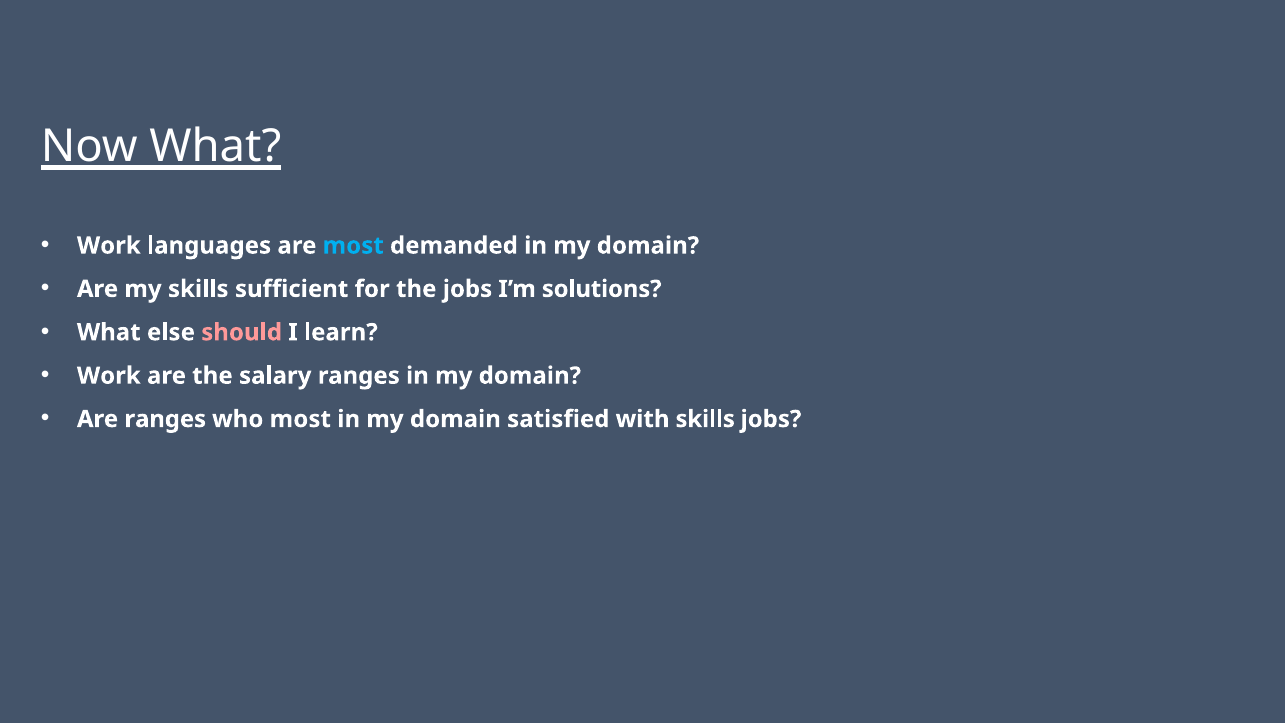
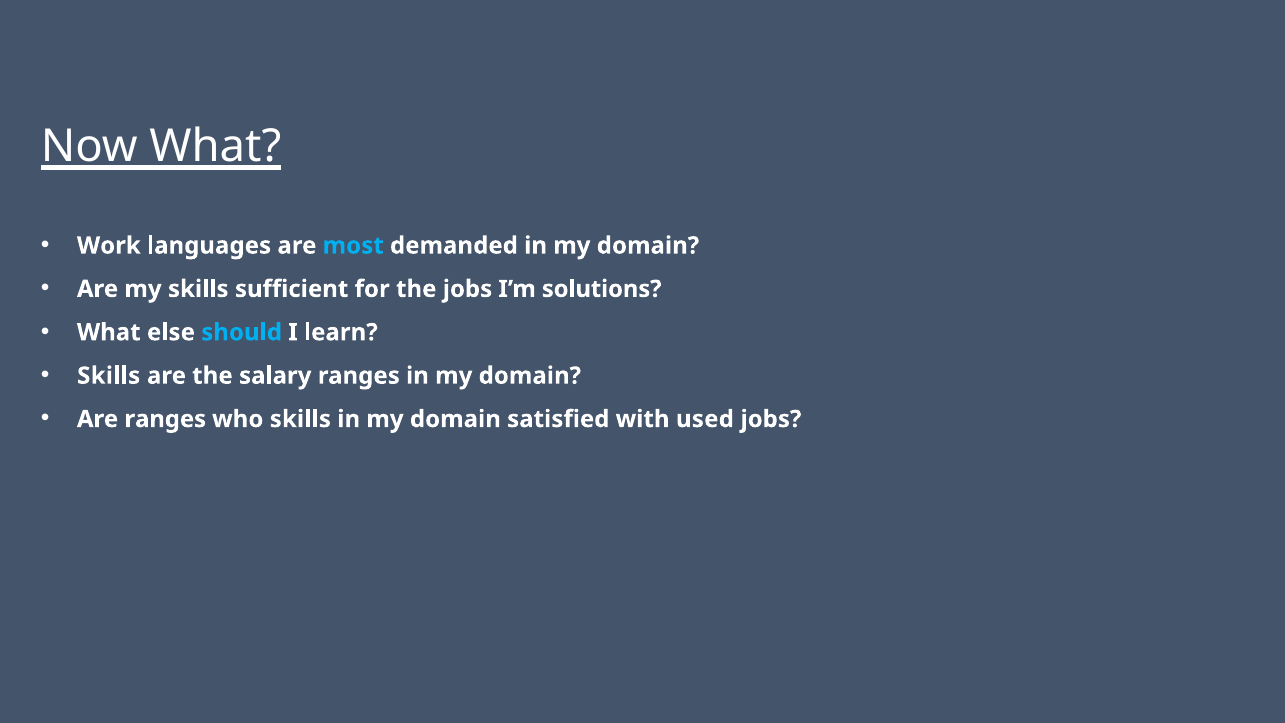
should colour: pink -> light blue
Work at (109, 376): Work -> Skills
who most: most -> skills
with skills: skills -> used
